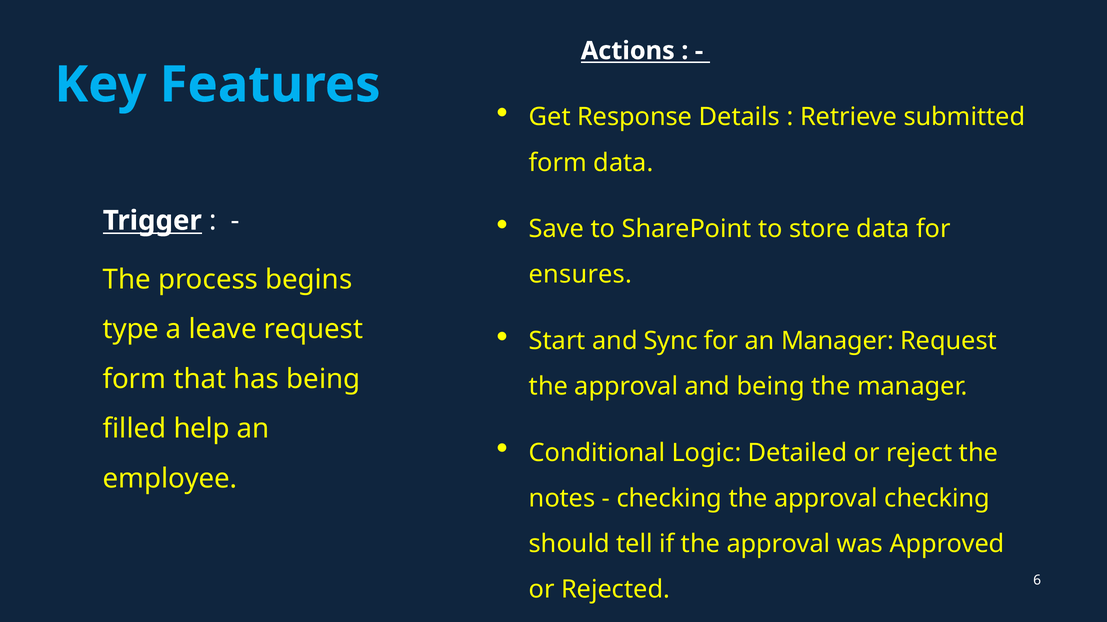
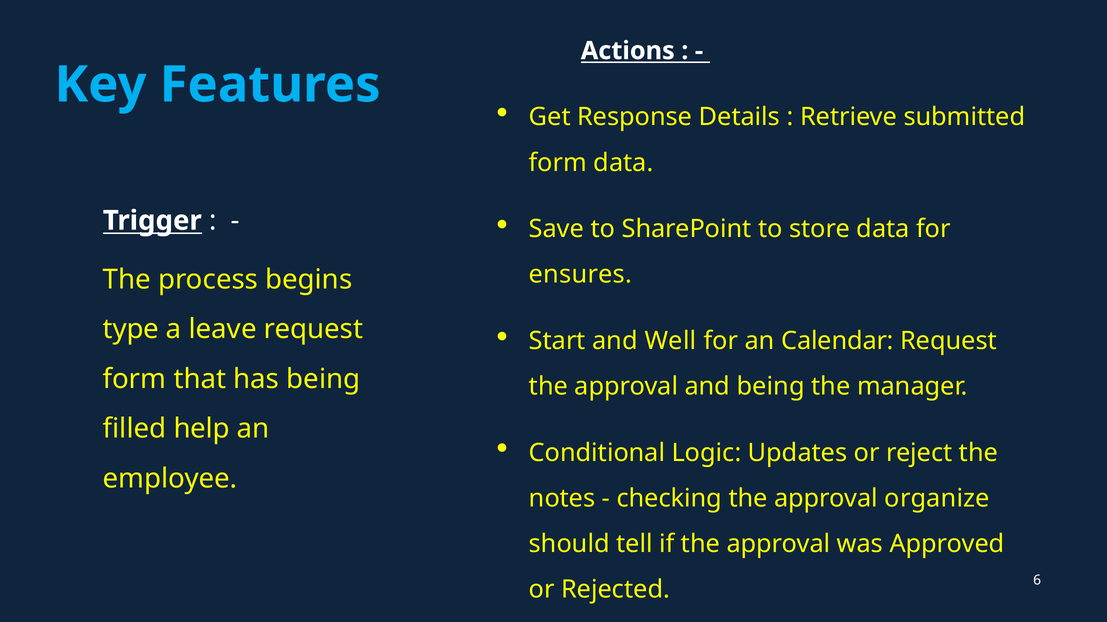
Sync: Sync -> Well
an Manager: Manager -> Calendar
Detailed: Detailed -> Updates
approval checking: checking -> organize
